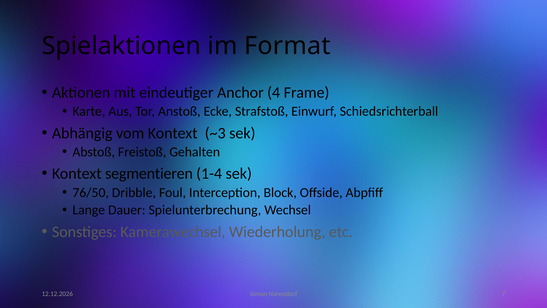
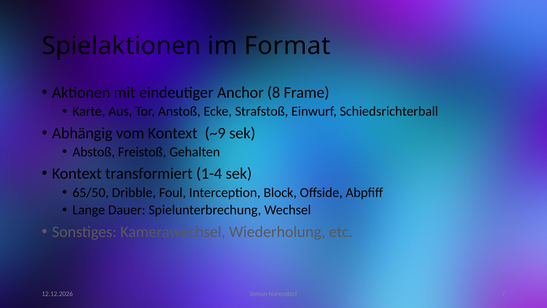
4: 4 -> 8
~3: ~3 -> ~9
segmentieren: segmentieren -> transformiert
76/50: 76/50 -> 65/50
